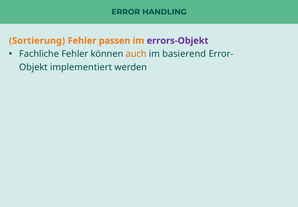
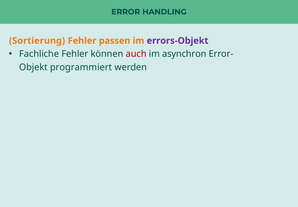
auch colour: orange -> red
basierend: basierend -> asynchron
implementiert: implementiert -> programmiert
